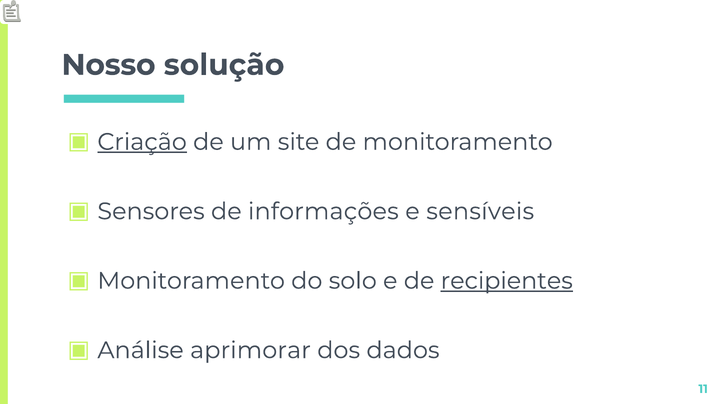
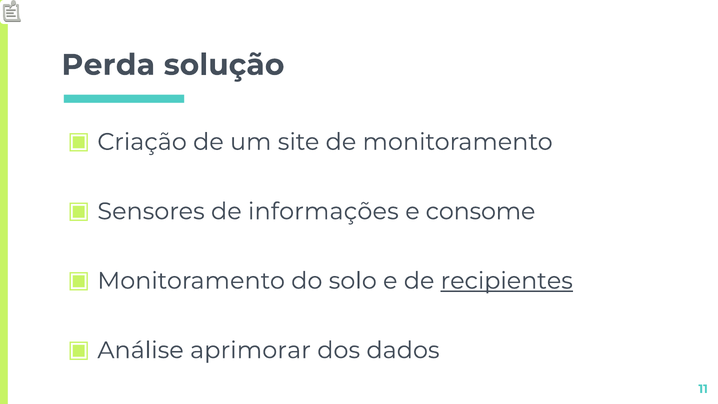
Nosso: Nosso -> Perda
Criação underline: present -> none
sensíveis: sensíveis -> consome
